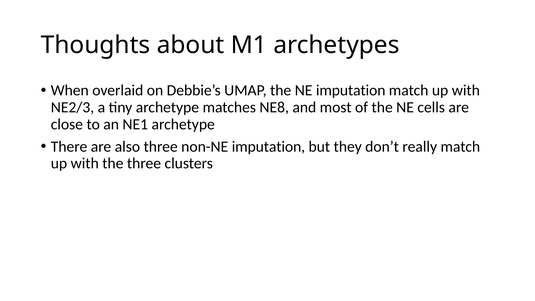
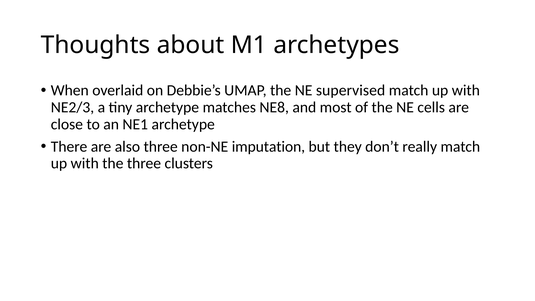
NE imputation: imputation -> supervised
